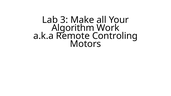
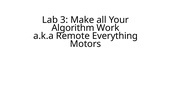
Controling: Controling -> Everything
